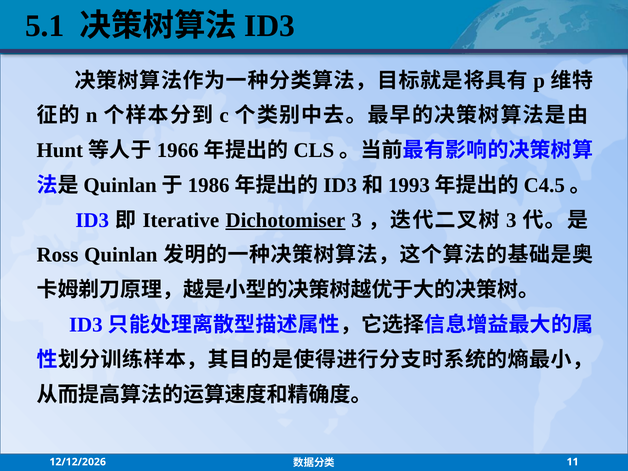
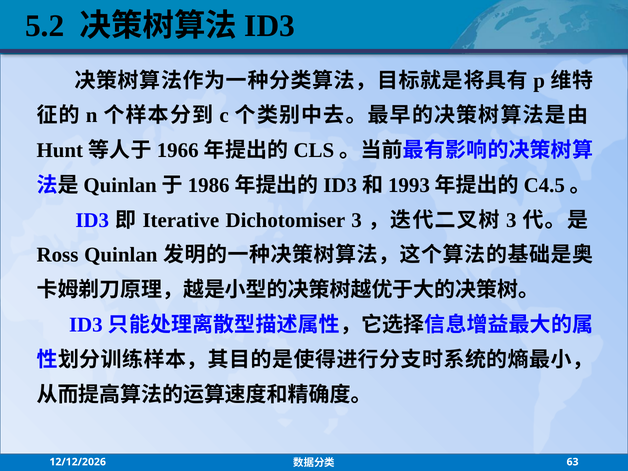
5.1: 5.1 -> 5.2
Dichotomiser underline: present -> none
11: 11 -> 63
